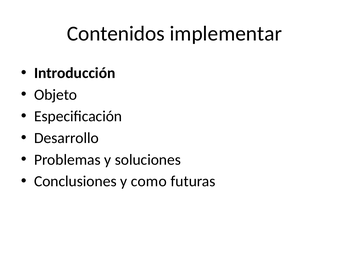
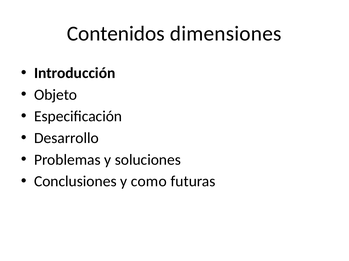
implementar: implementar -> dimensiones
